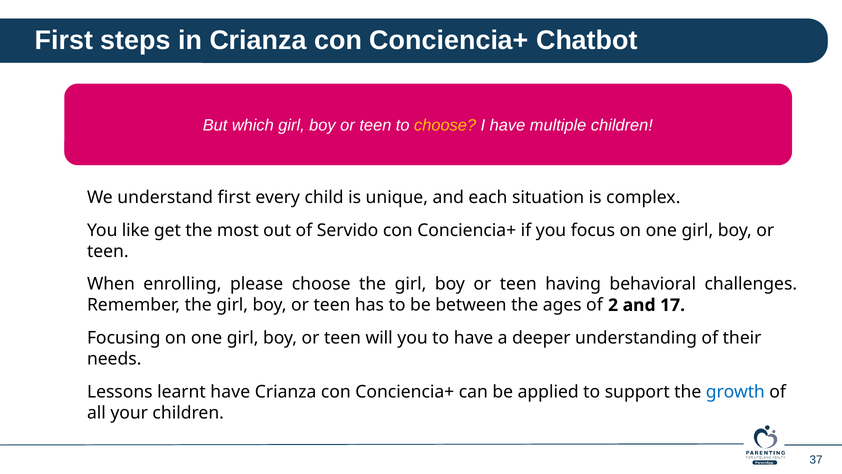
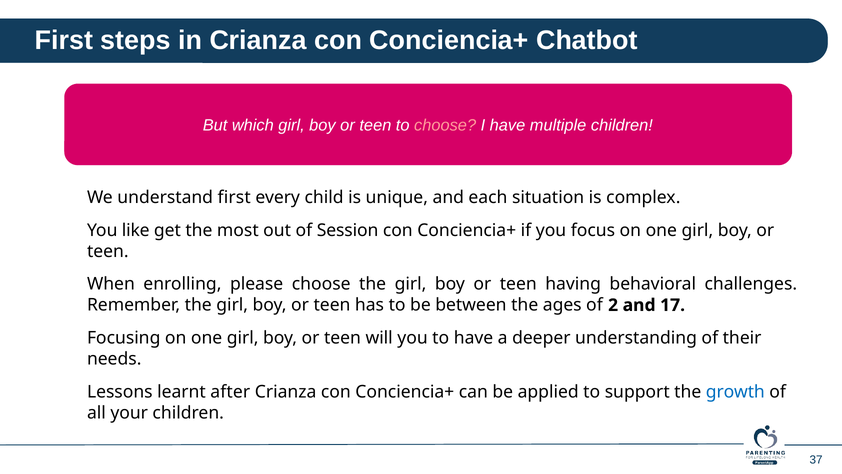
choose at (445, 125) colour: yellow -> pink
Servido: Servido -> Session
learnt have: have -> after
